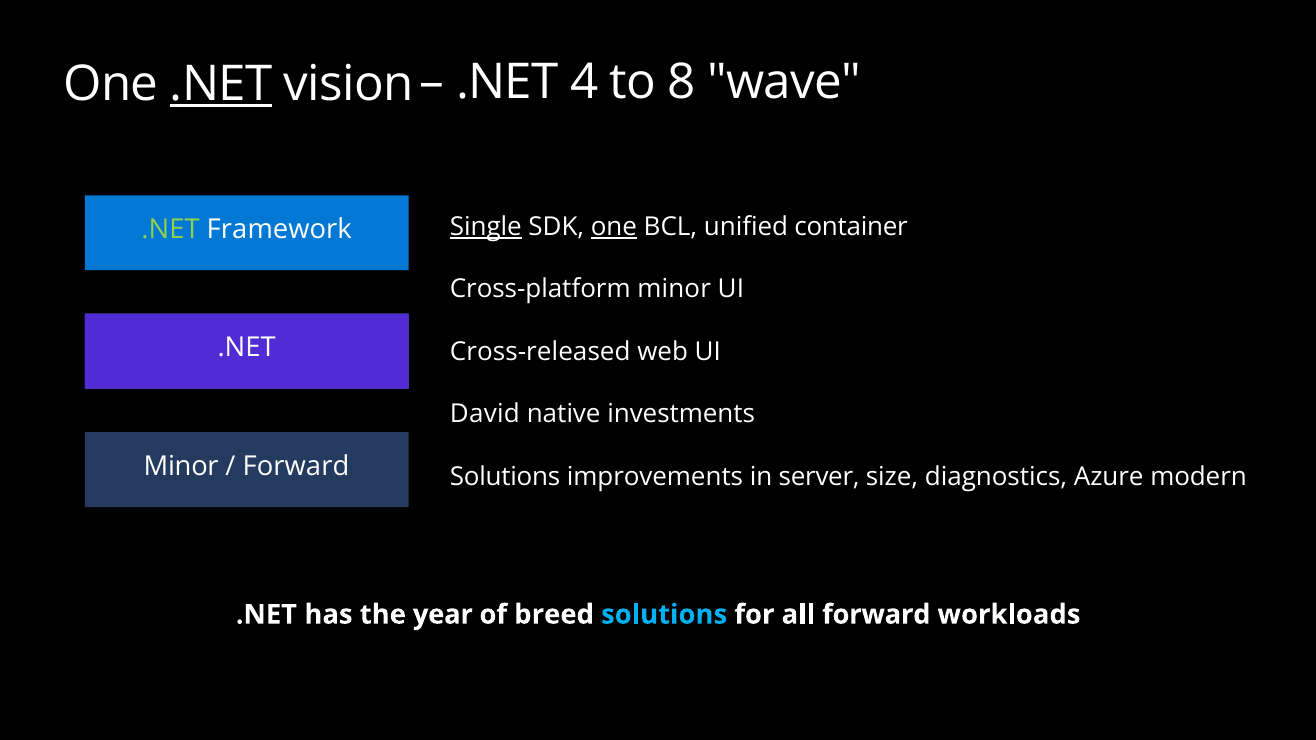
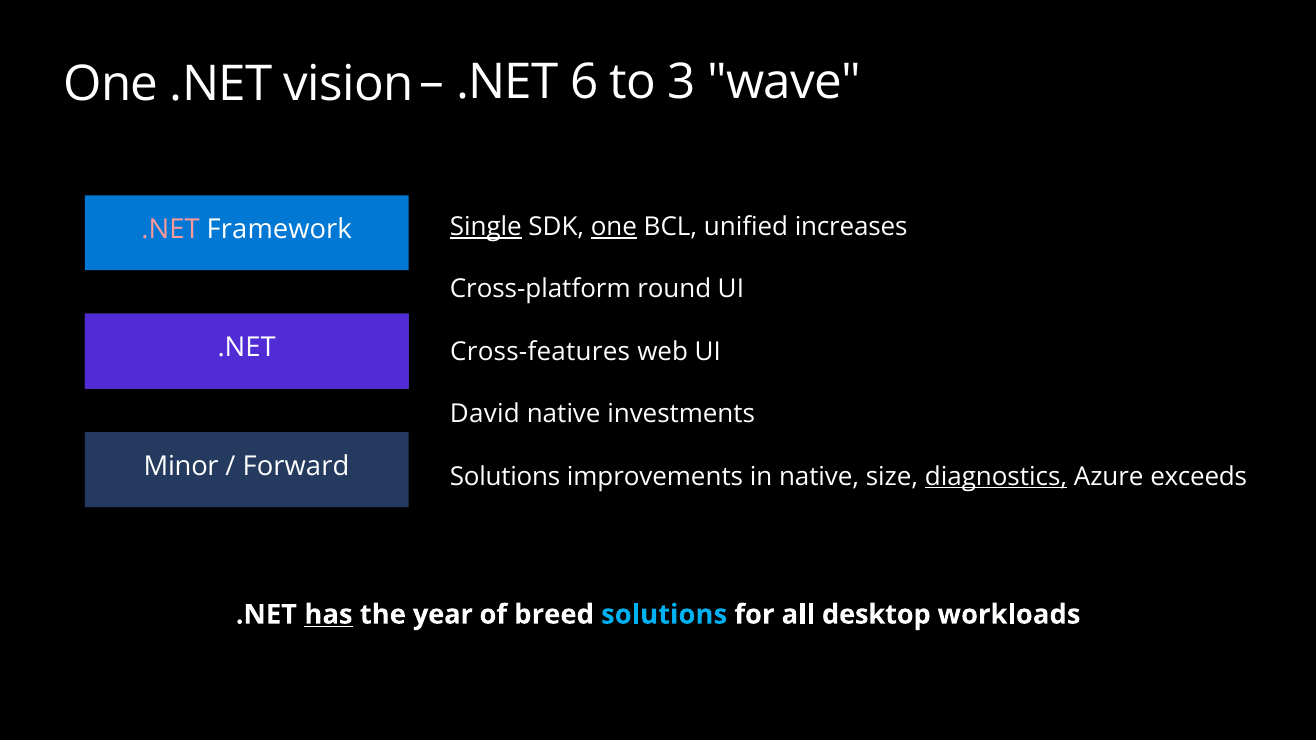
4: 4 -> 6
8: 8 -> 3
.NET at (221, 84) underline: present -> none
container: container -> increases
.NET at (171, 229) colour: light green -> pink
Cross-platform minor: minor -> round
Cross-released: Cross-released -> Cross-features
in server: server -> native
diagnostics underline: none -> present
modern: modern -> exceeds
has underline: none -> present
all forward: forward -> desktop
